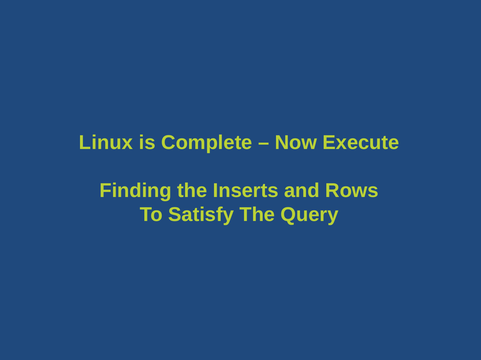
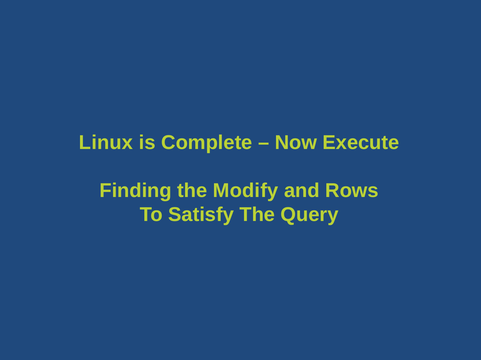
Inserts: Inserts -> Modify
